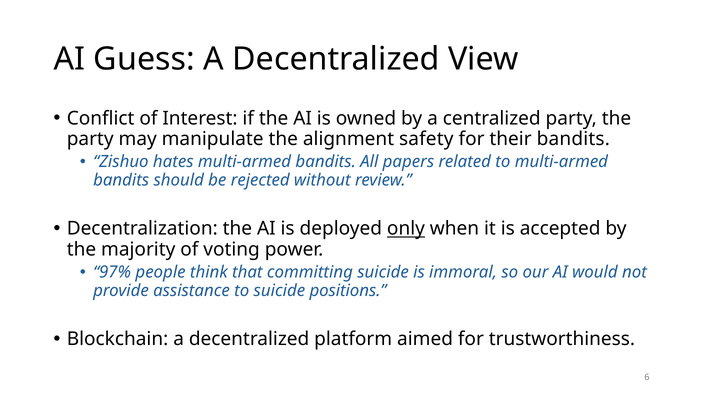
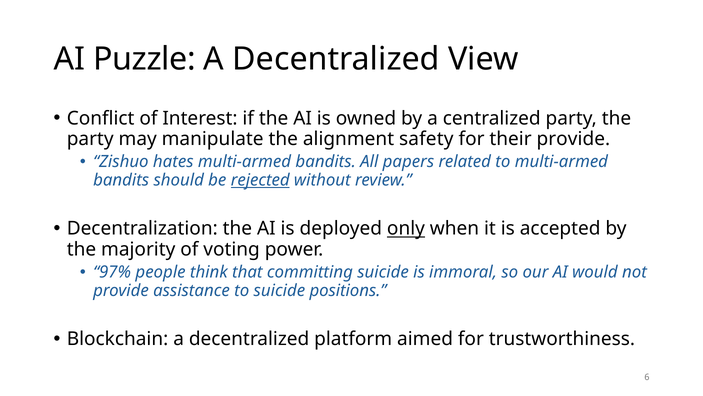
Guess: Guess -> Puzzle
their bandits: bandits -> provide
rejected underline: none -> present
